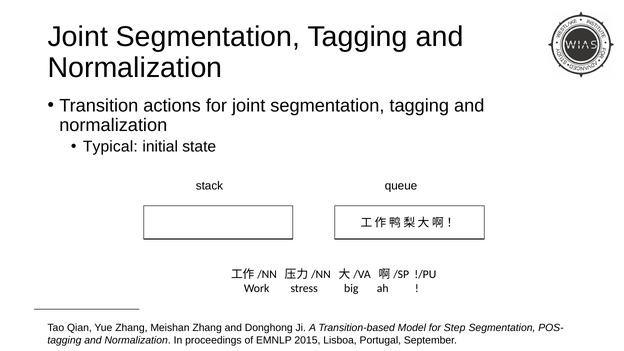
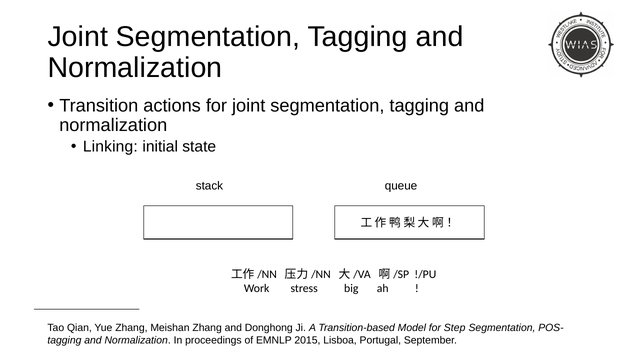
Typical: Typical -> Linking
